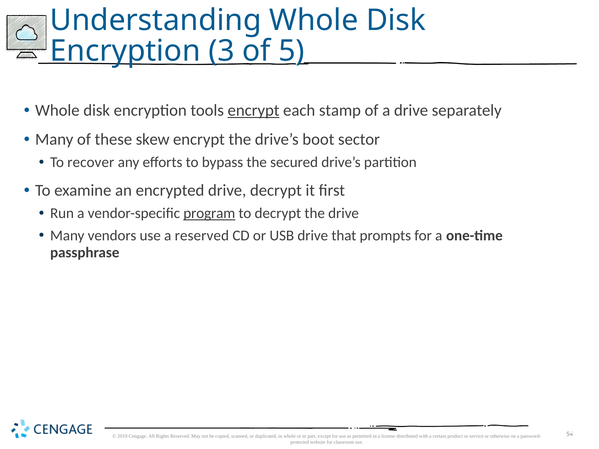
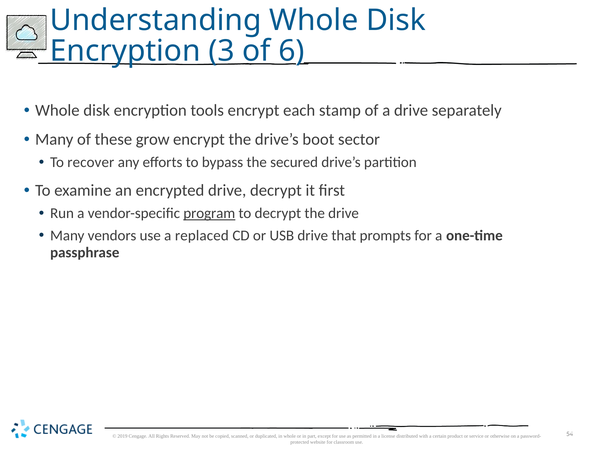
5: 5 -> 6
encrypt at (254, 110) underline: present -> none
skew: skew -> grow
a reserved: reserved -> replaced
